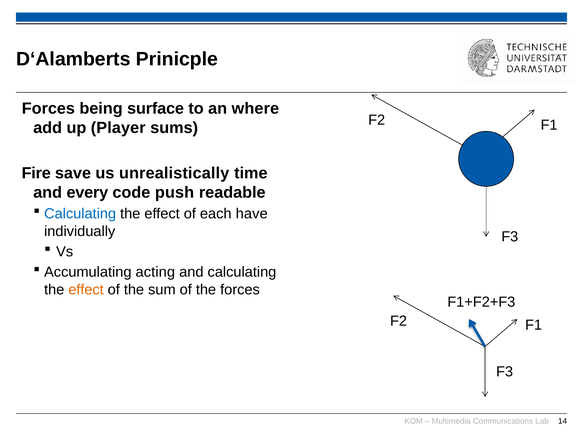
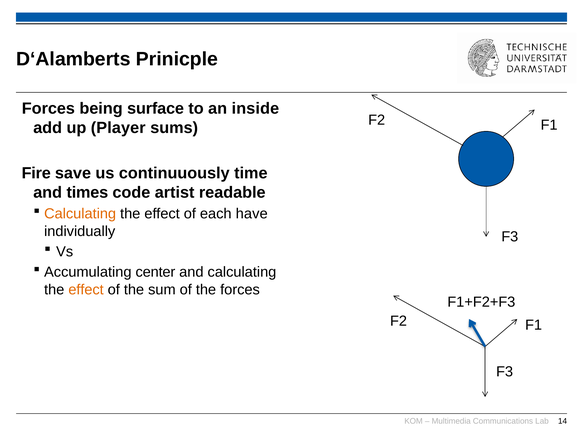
where: where -> inside
unrealistically: unrealistically -> continuuously
every: every -> times
push: push -> artist
Calculating at (80, 214) colour: blue -> orange
acting: acting -> center
